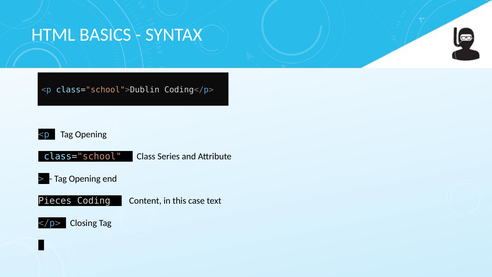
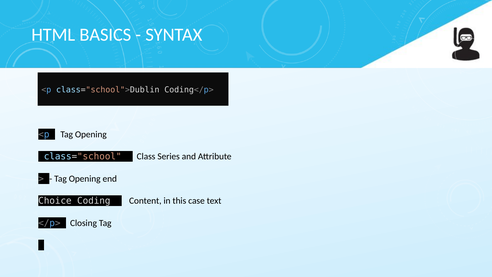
Pieces: Pieces -> Choice
